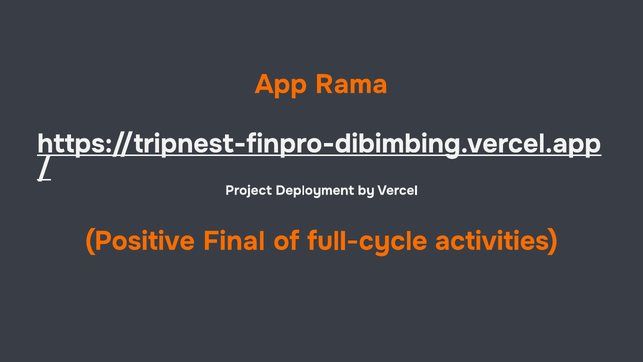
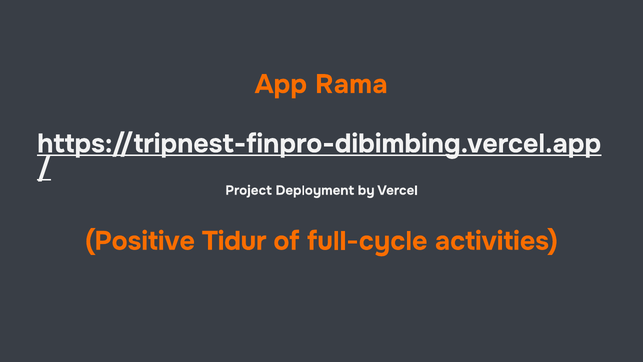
Final: Final -> Tidur
